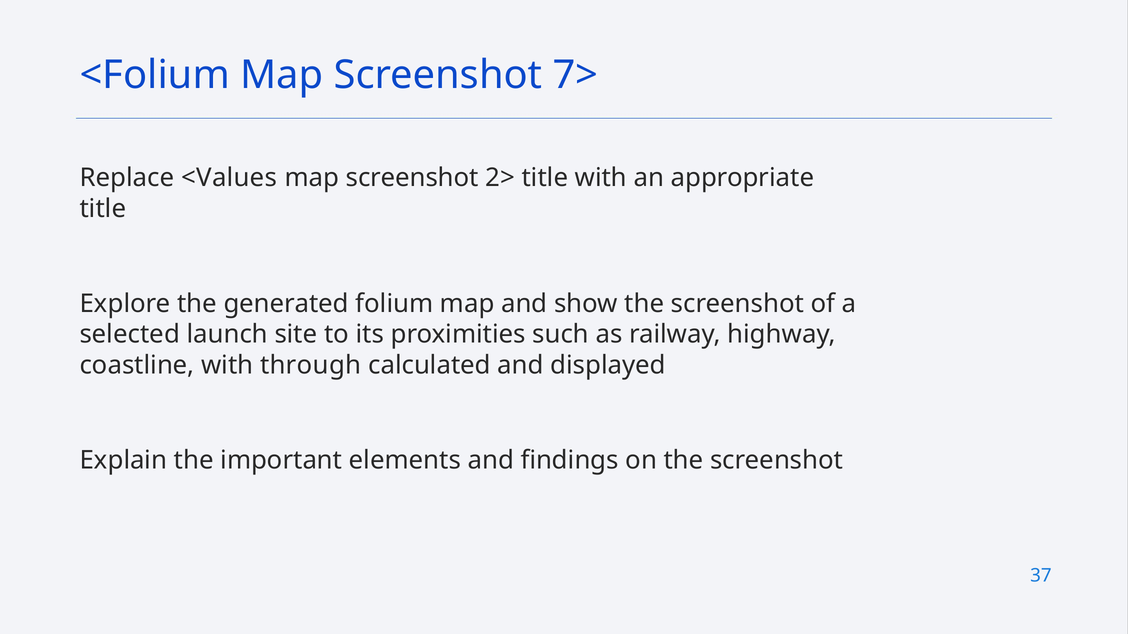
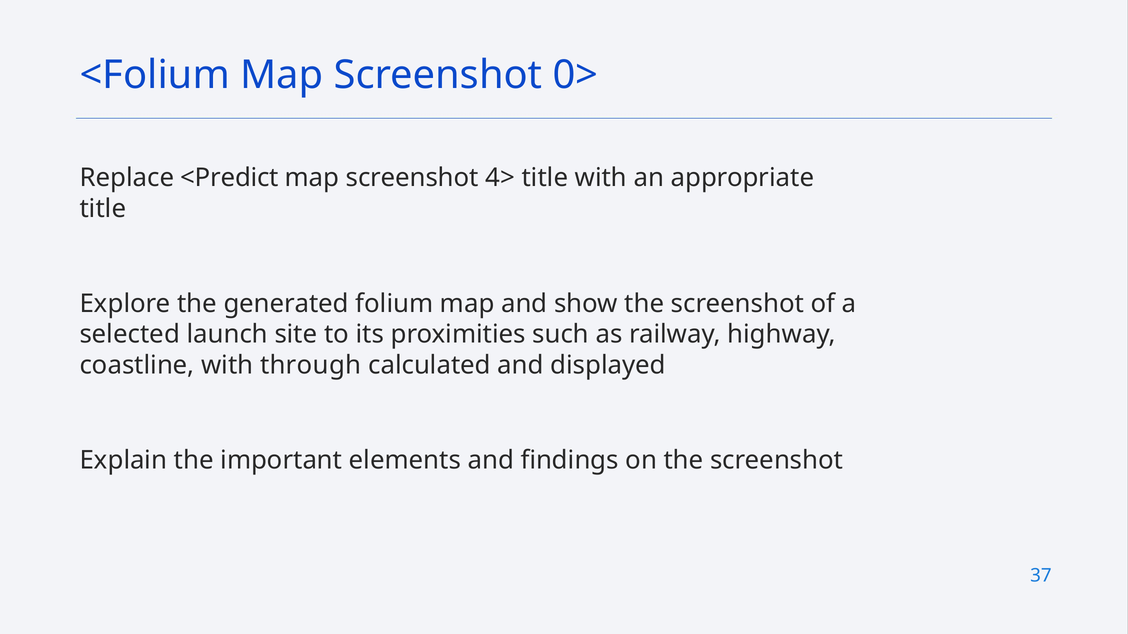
7>: 7> -> 0>
<Values: <Values -> <Predict
2>: 2> -> 4>
